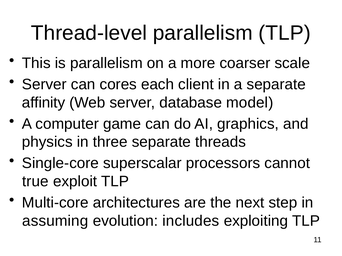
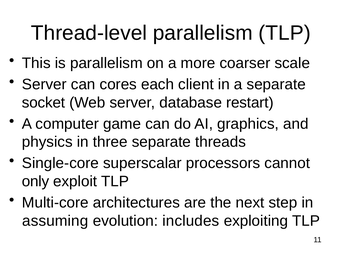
affinity: affinity -> socket
model: model -> restart
true: true -> only
